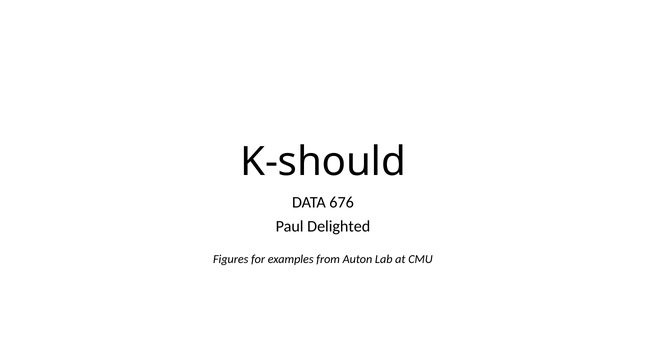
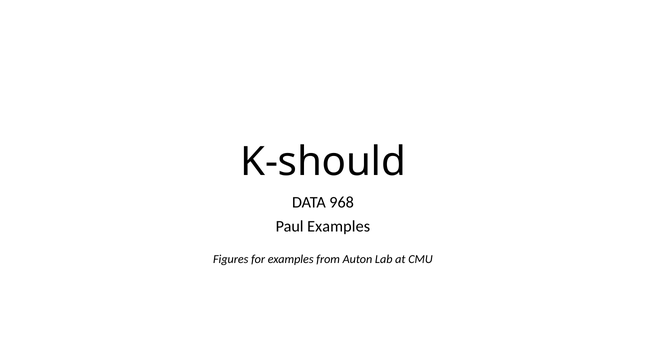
676: 676 -> 968
Paul Delighted: Delighted -> Examples
